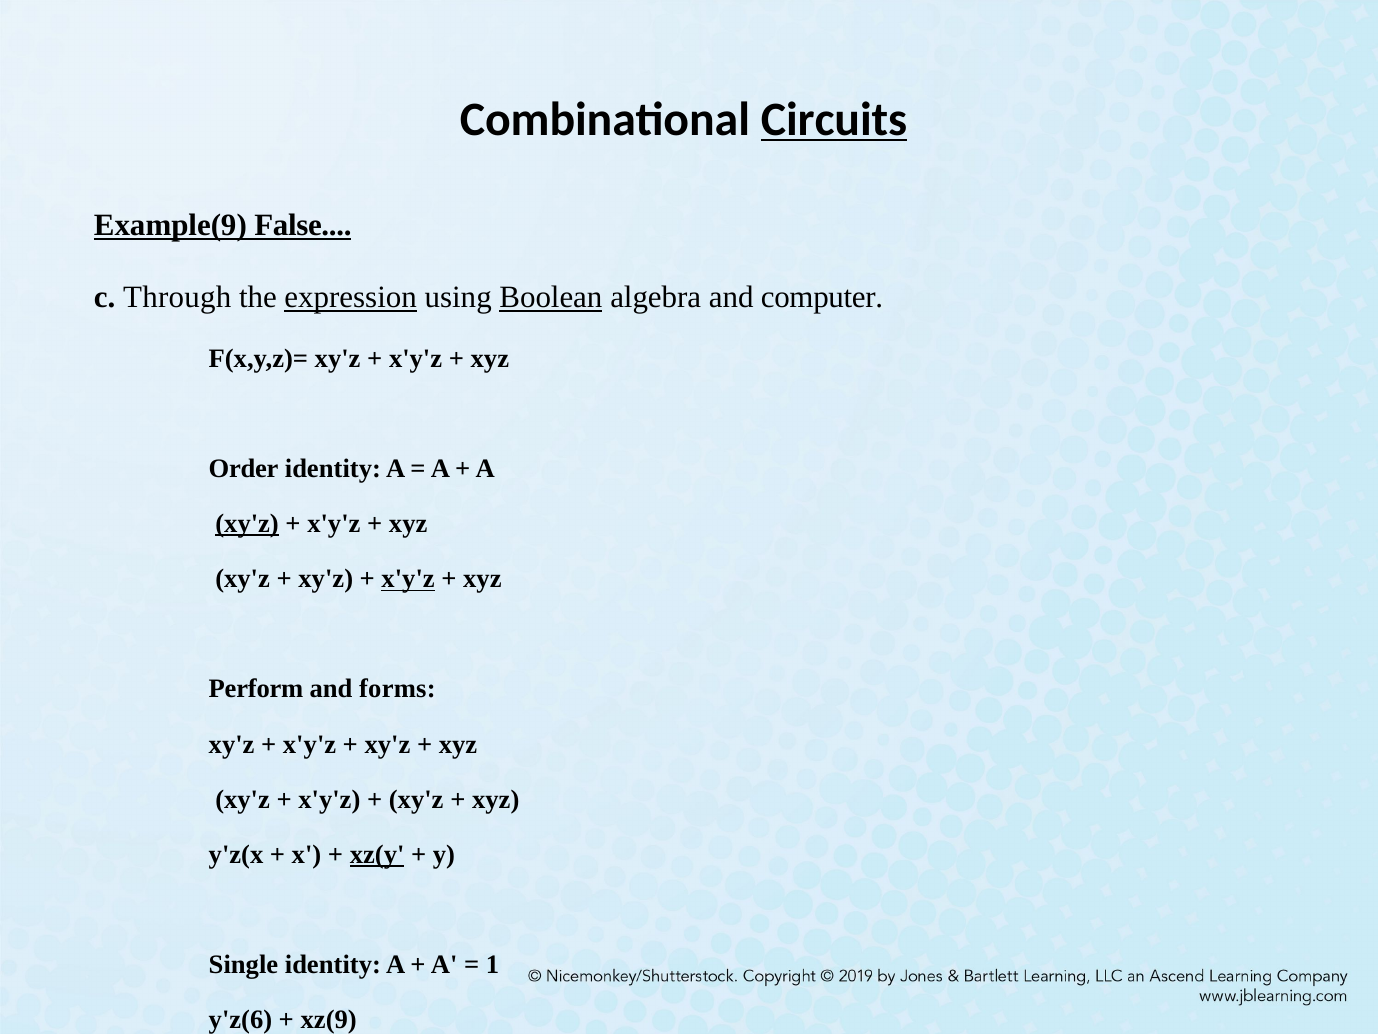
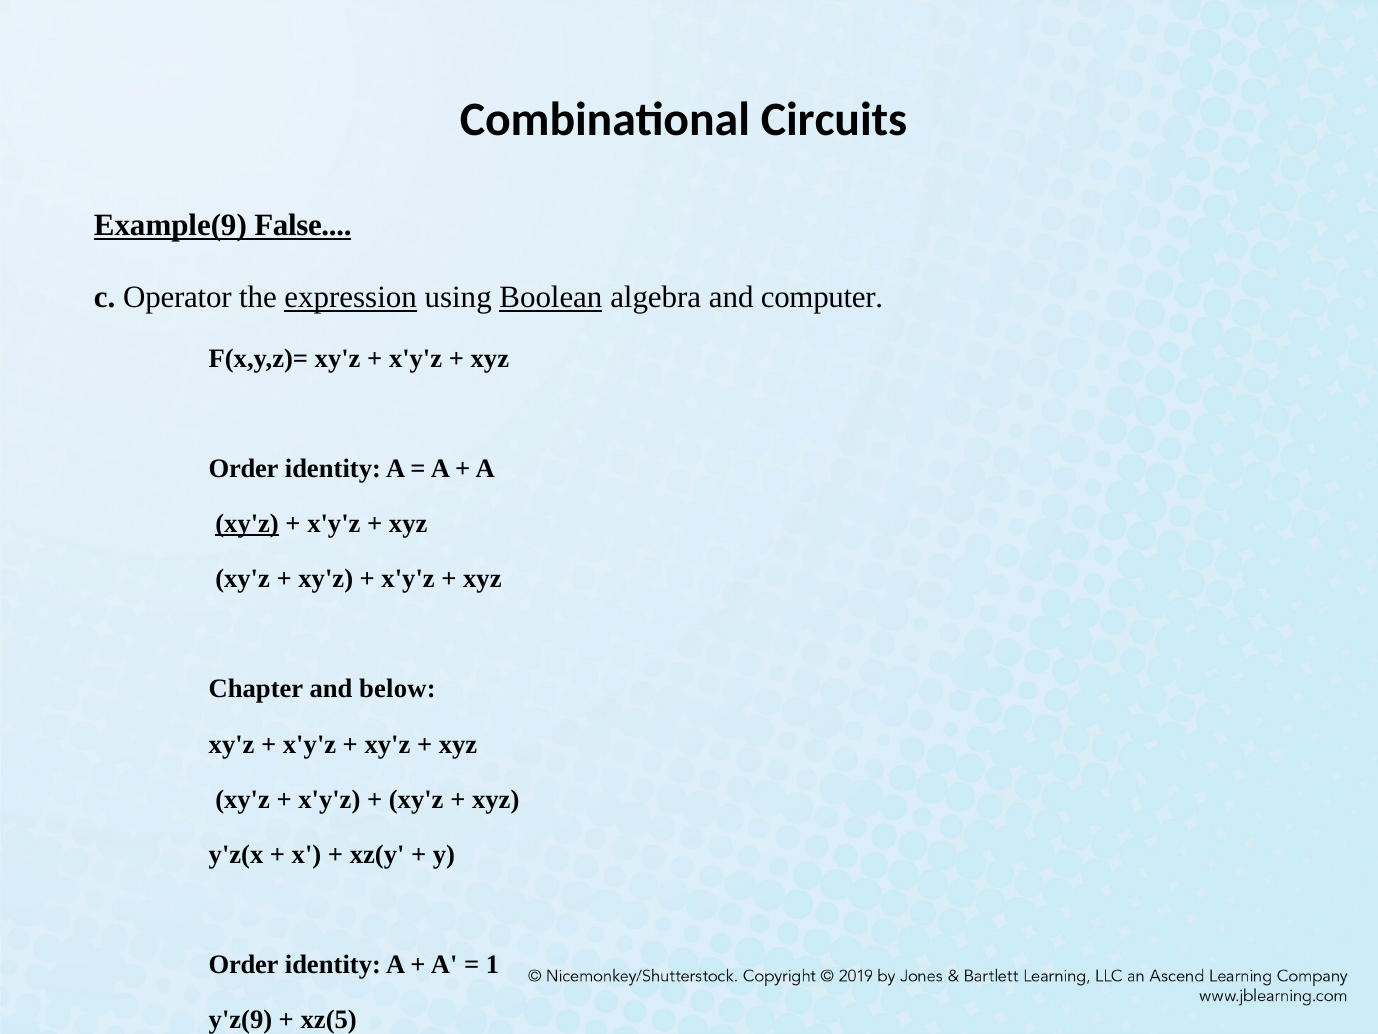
Circuits underline: present -> none
Through: Through -> Operator
x'y'z at (408, 579) underline: present -> none
Perform: Perform -> Chapter
forms: forms -> below
xz(y underline: present -> none
Single at (243, 964): Single -> Order
y'z(6: y'z(6 -> y'z(9
xz(9: xz(9 -> xz(5
